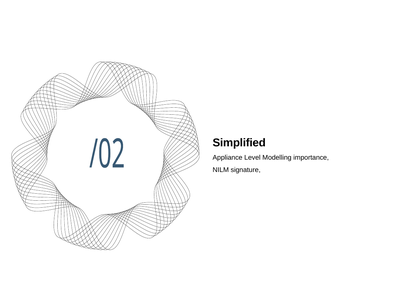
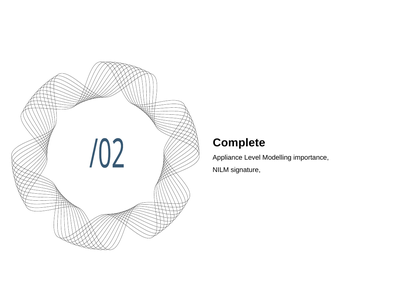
Simplified: Simplified -> Complete
